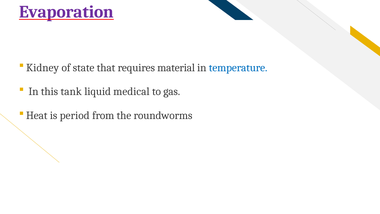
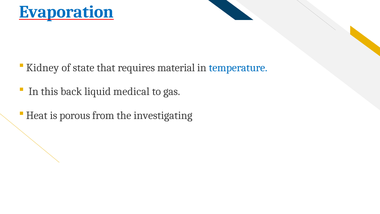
Evaporation colour: purple -> blue
tank: tank -> back
period: period -> porous
roundworms: roundworms -> investigating
